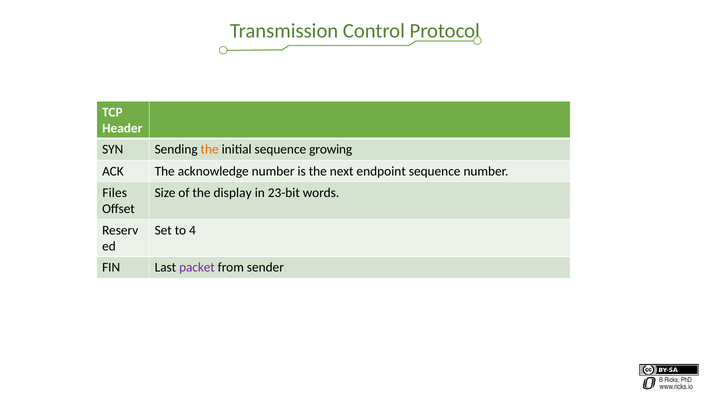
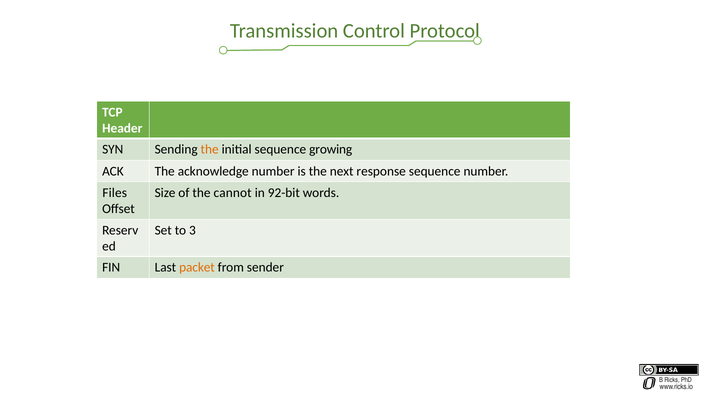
endpoint: endpoint -> response
display: display -> cannot
23-bit: 23-bit -> 92-bit
4: 4 -> 3
packet colour: purple -> orange
